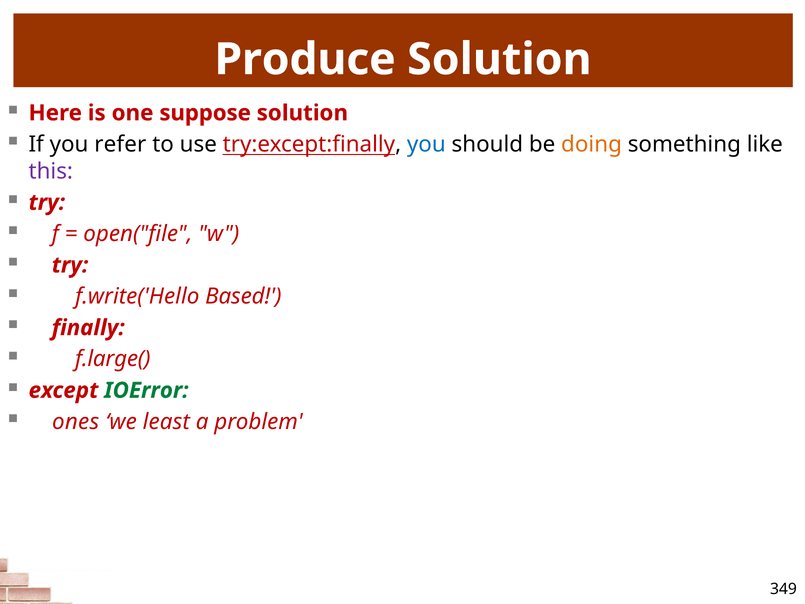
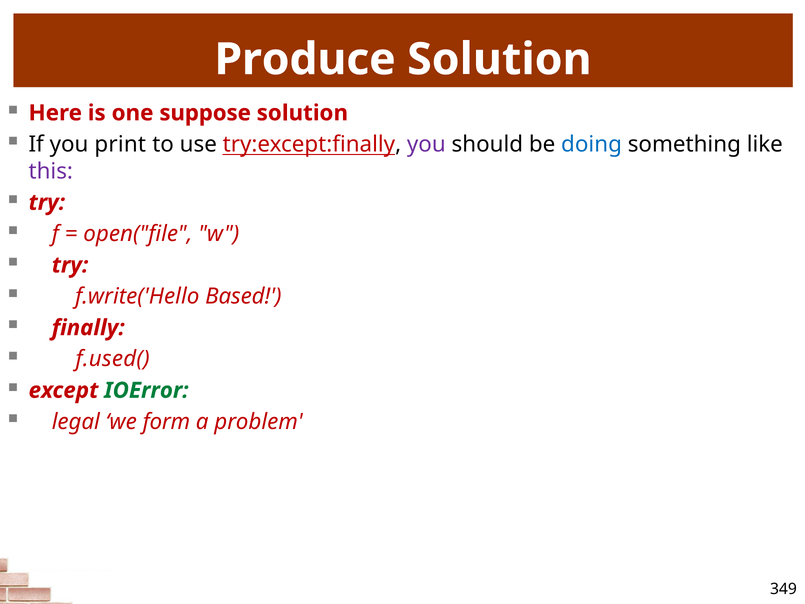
refer: refer -> print
you at (426, 144) colour: blue -> purple
doing colour: orange -> blue
f.large(: f.large( -> f.used(
ones: ones -> legal
least: least -> form
